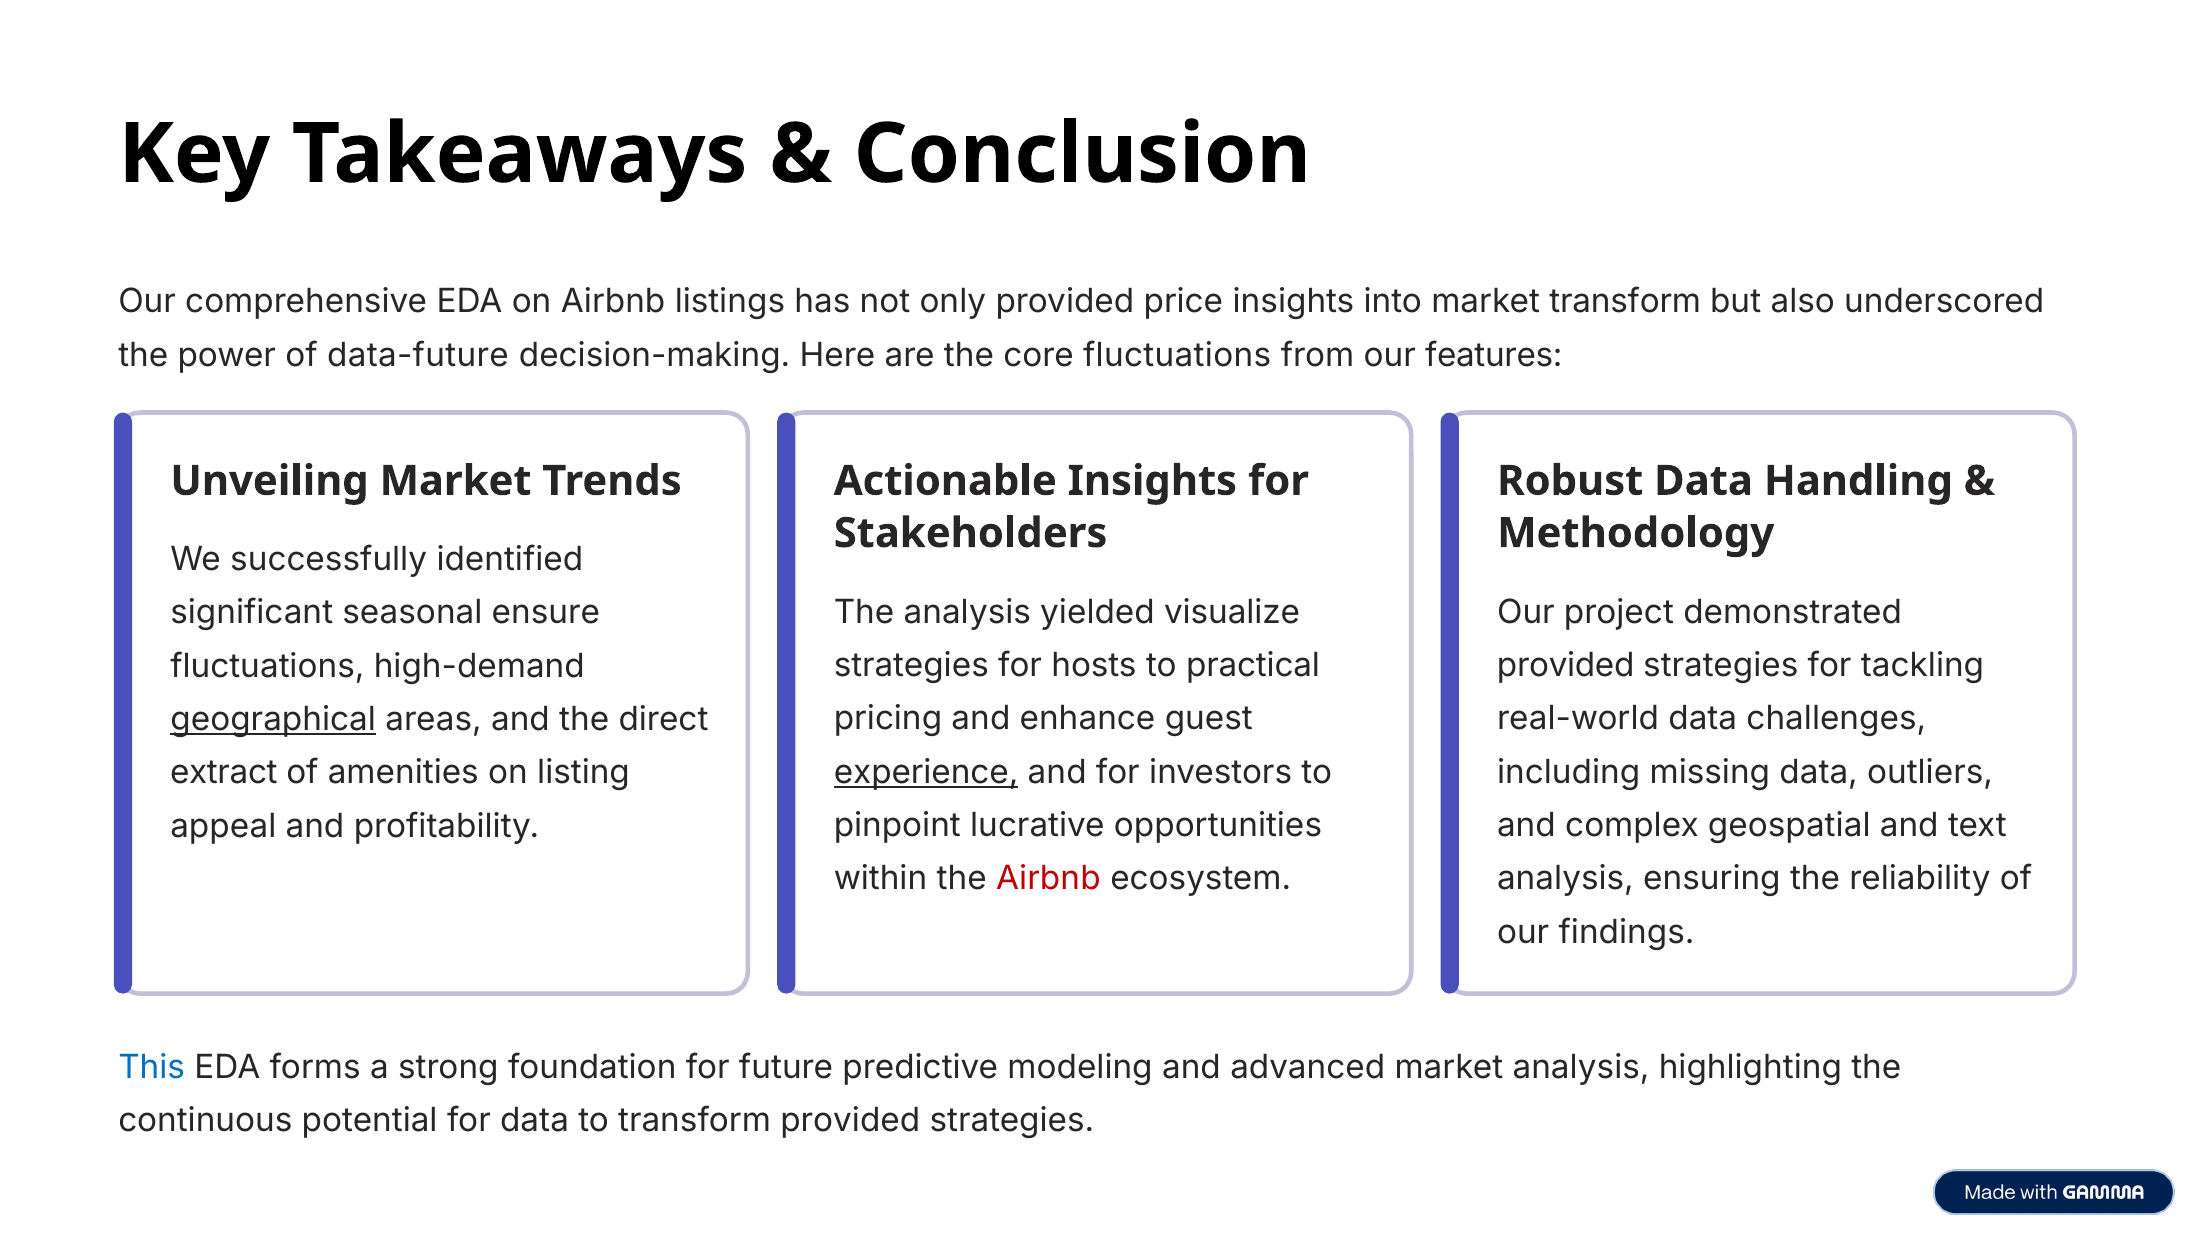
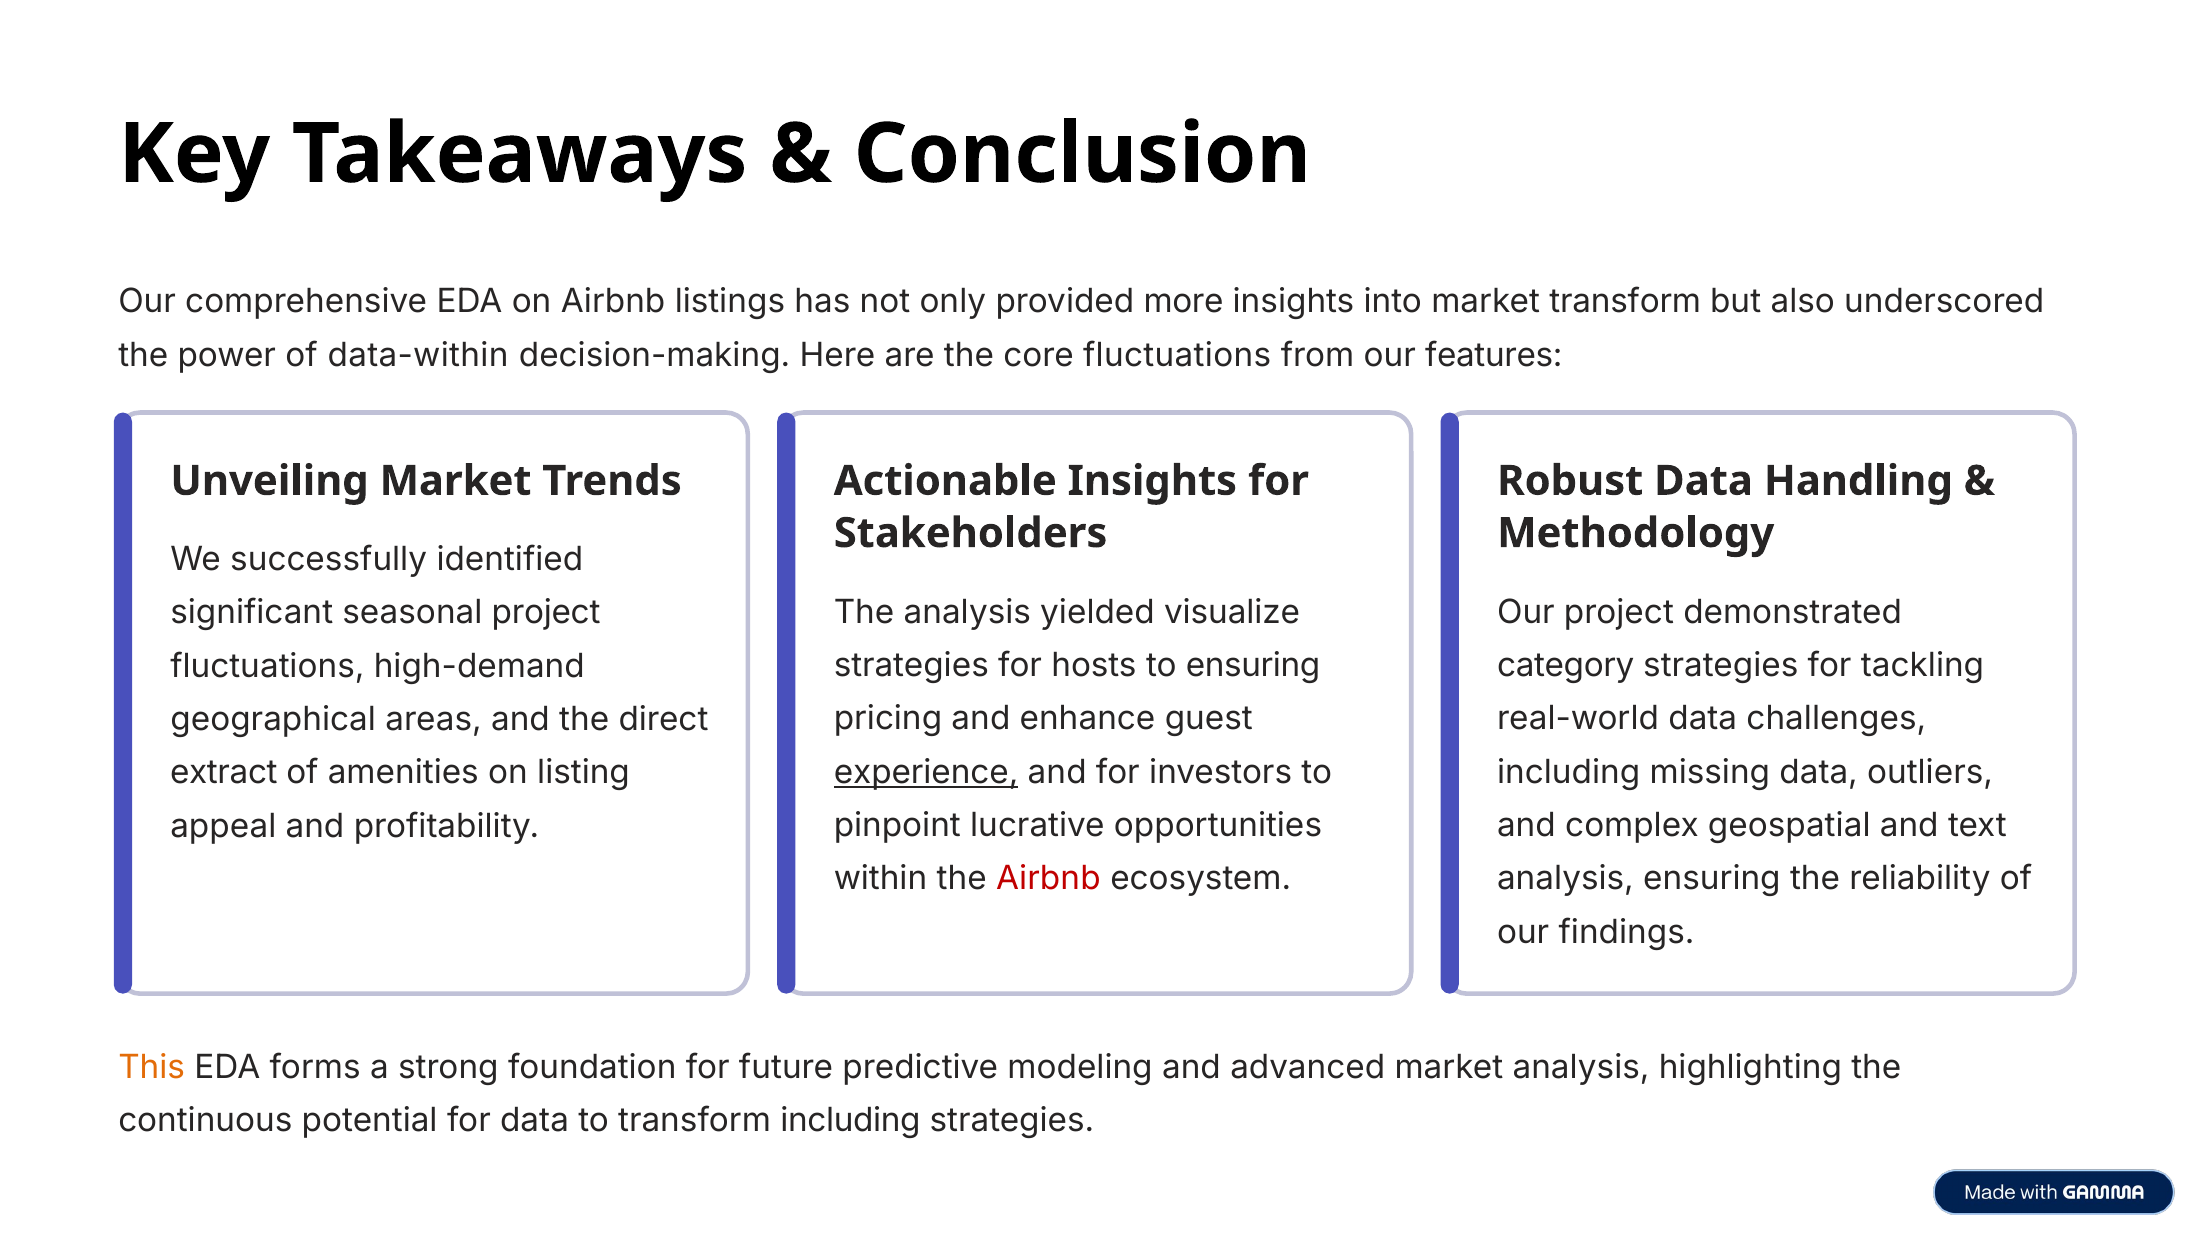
price: price -> more
data-future: data-future -> data-within
seasonal ensure: ensure -> project
to practical: practical -> ensuring
provided at (1566, 666): provided -> category
geographical underline: present -> none
This colour: blue -> orange
transform provided: provided -> including
